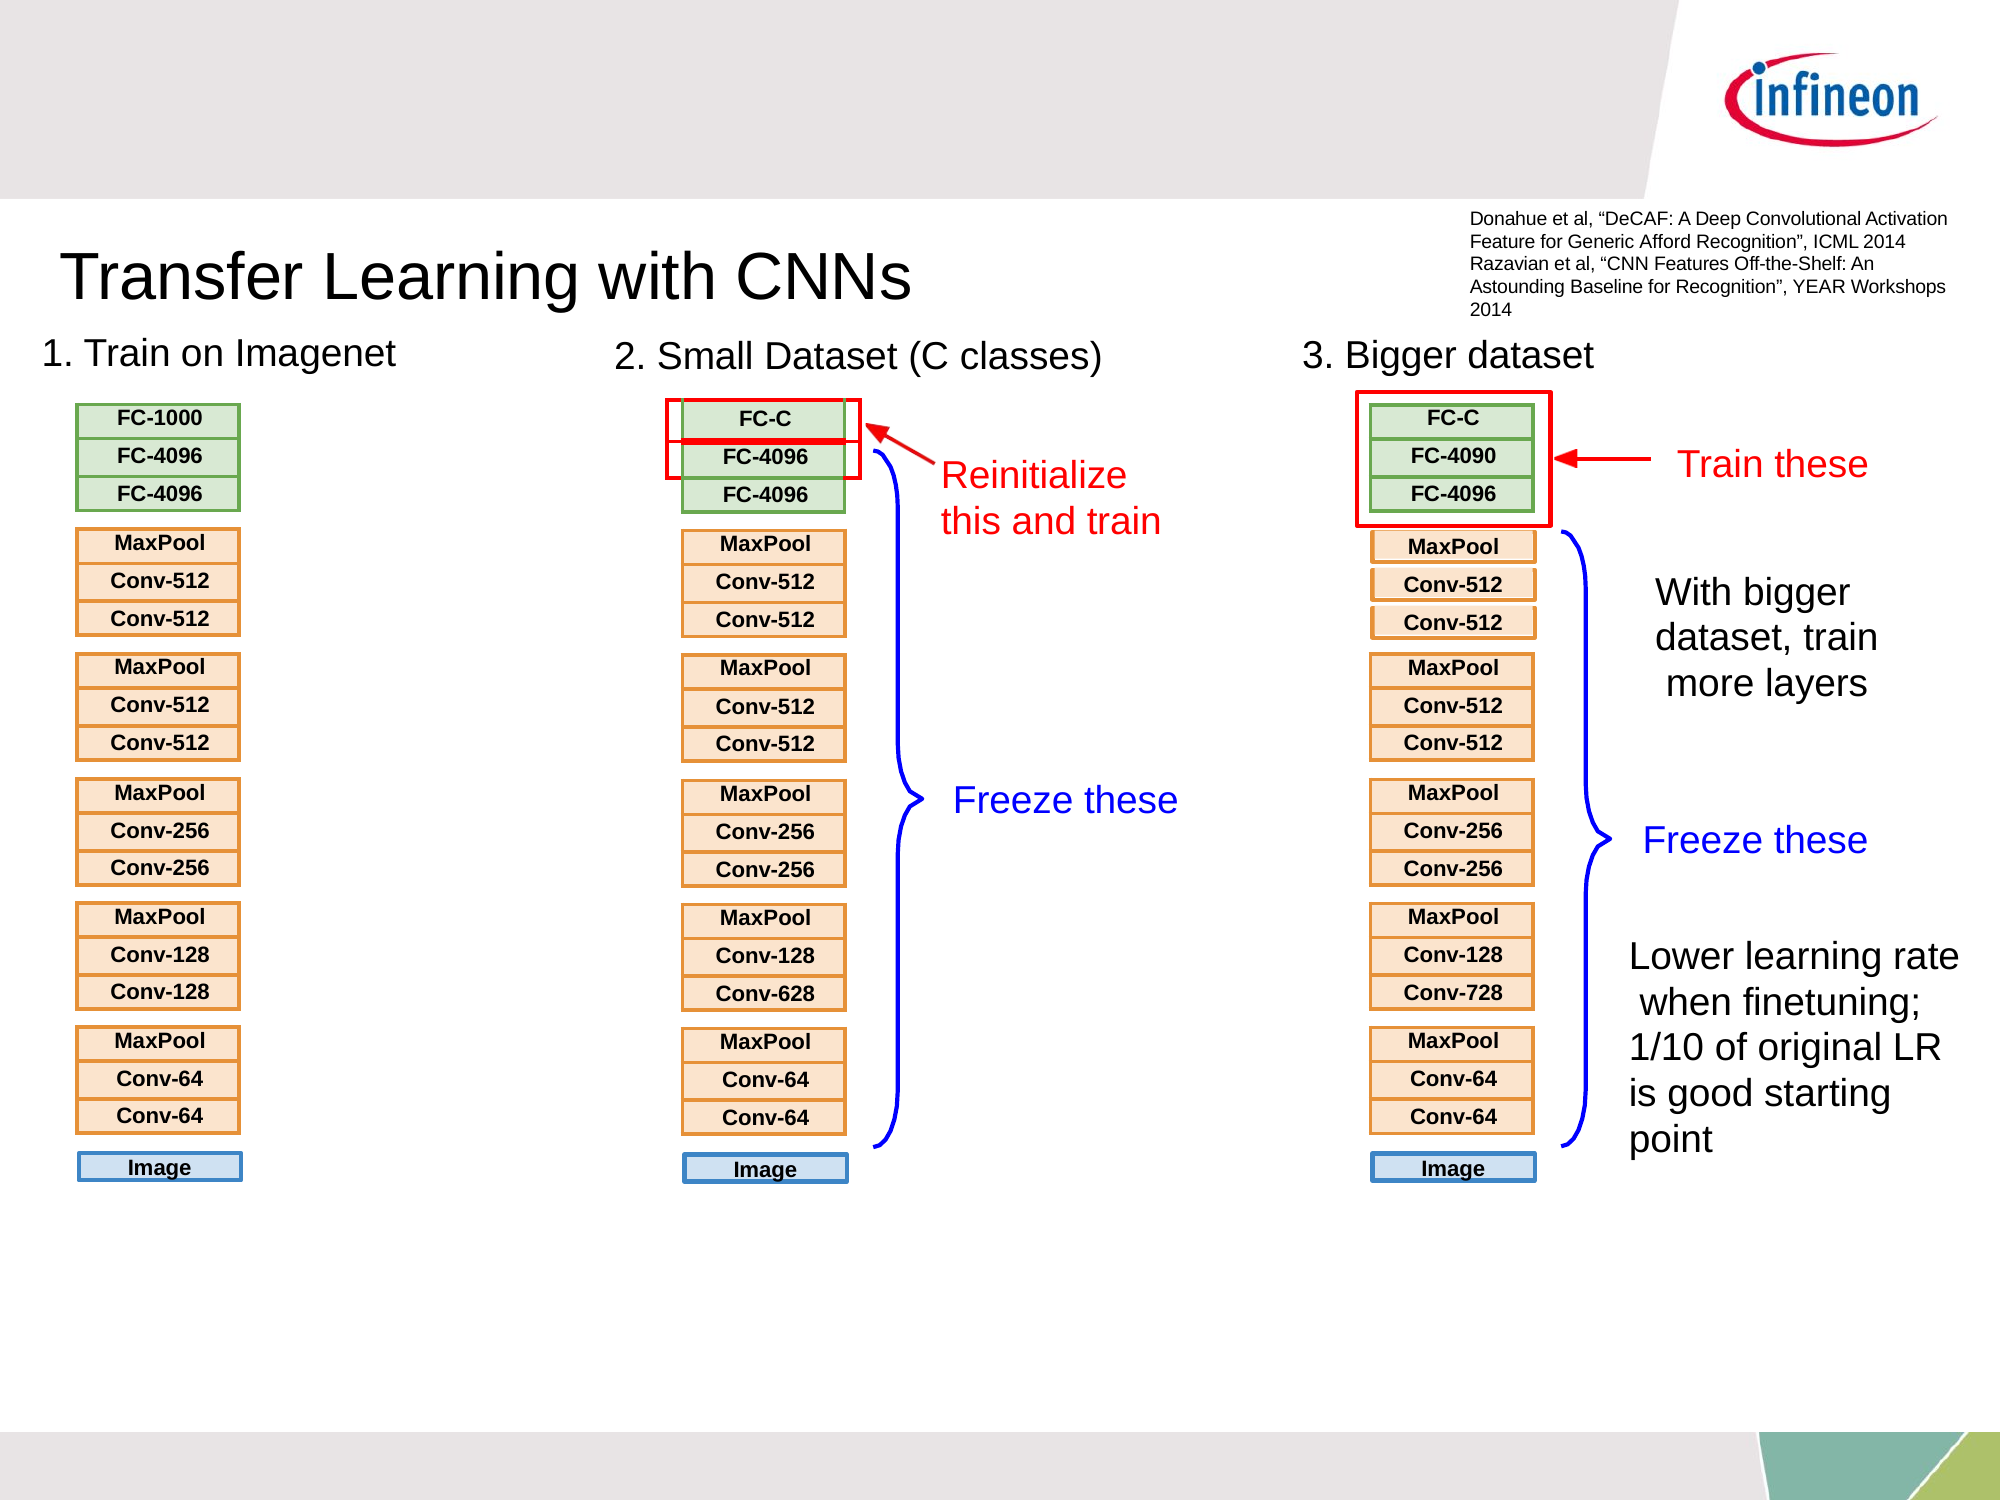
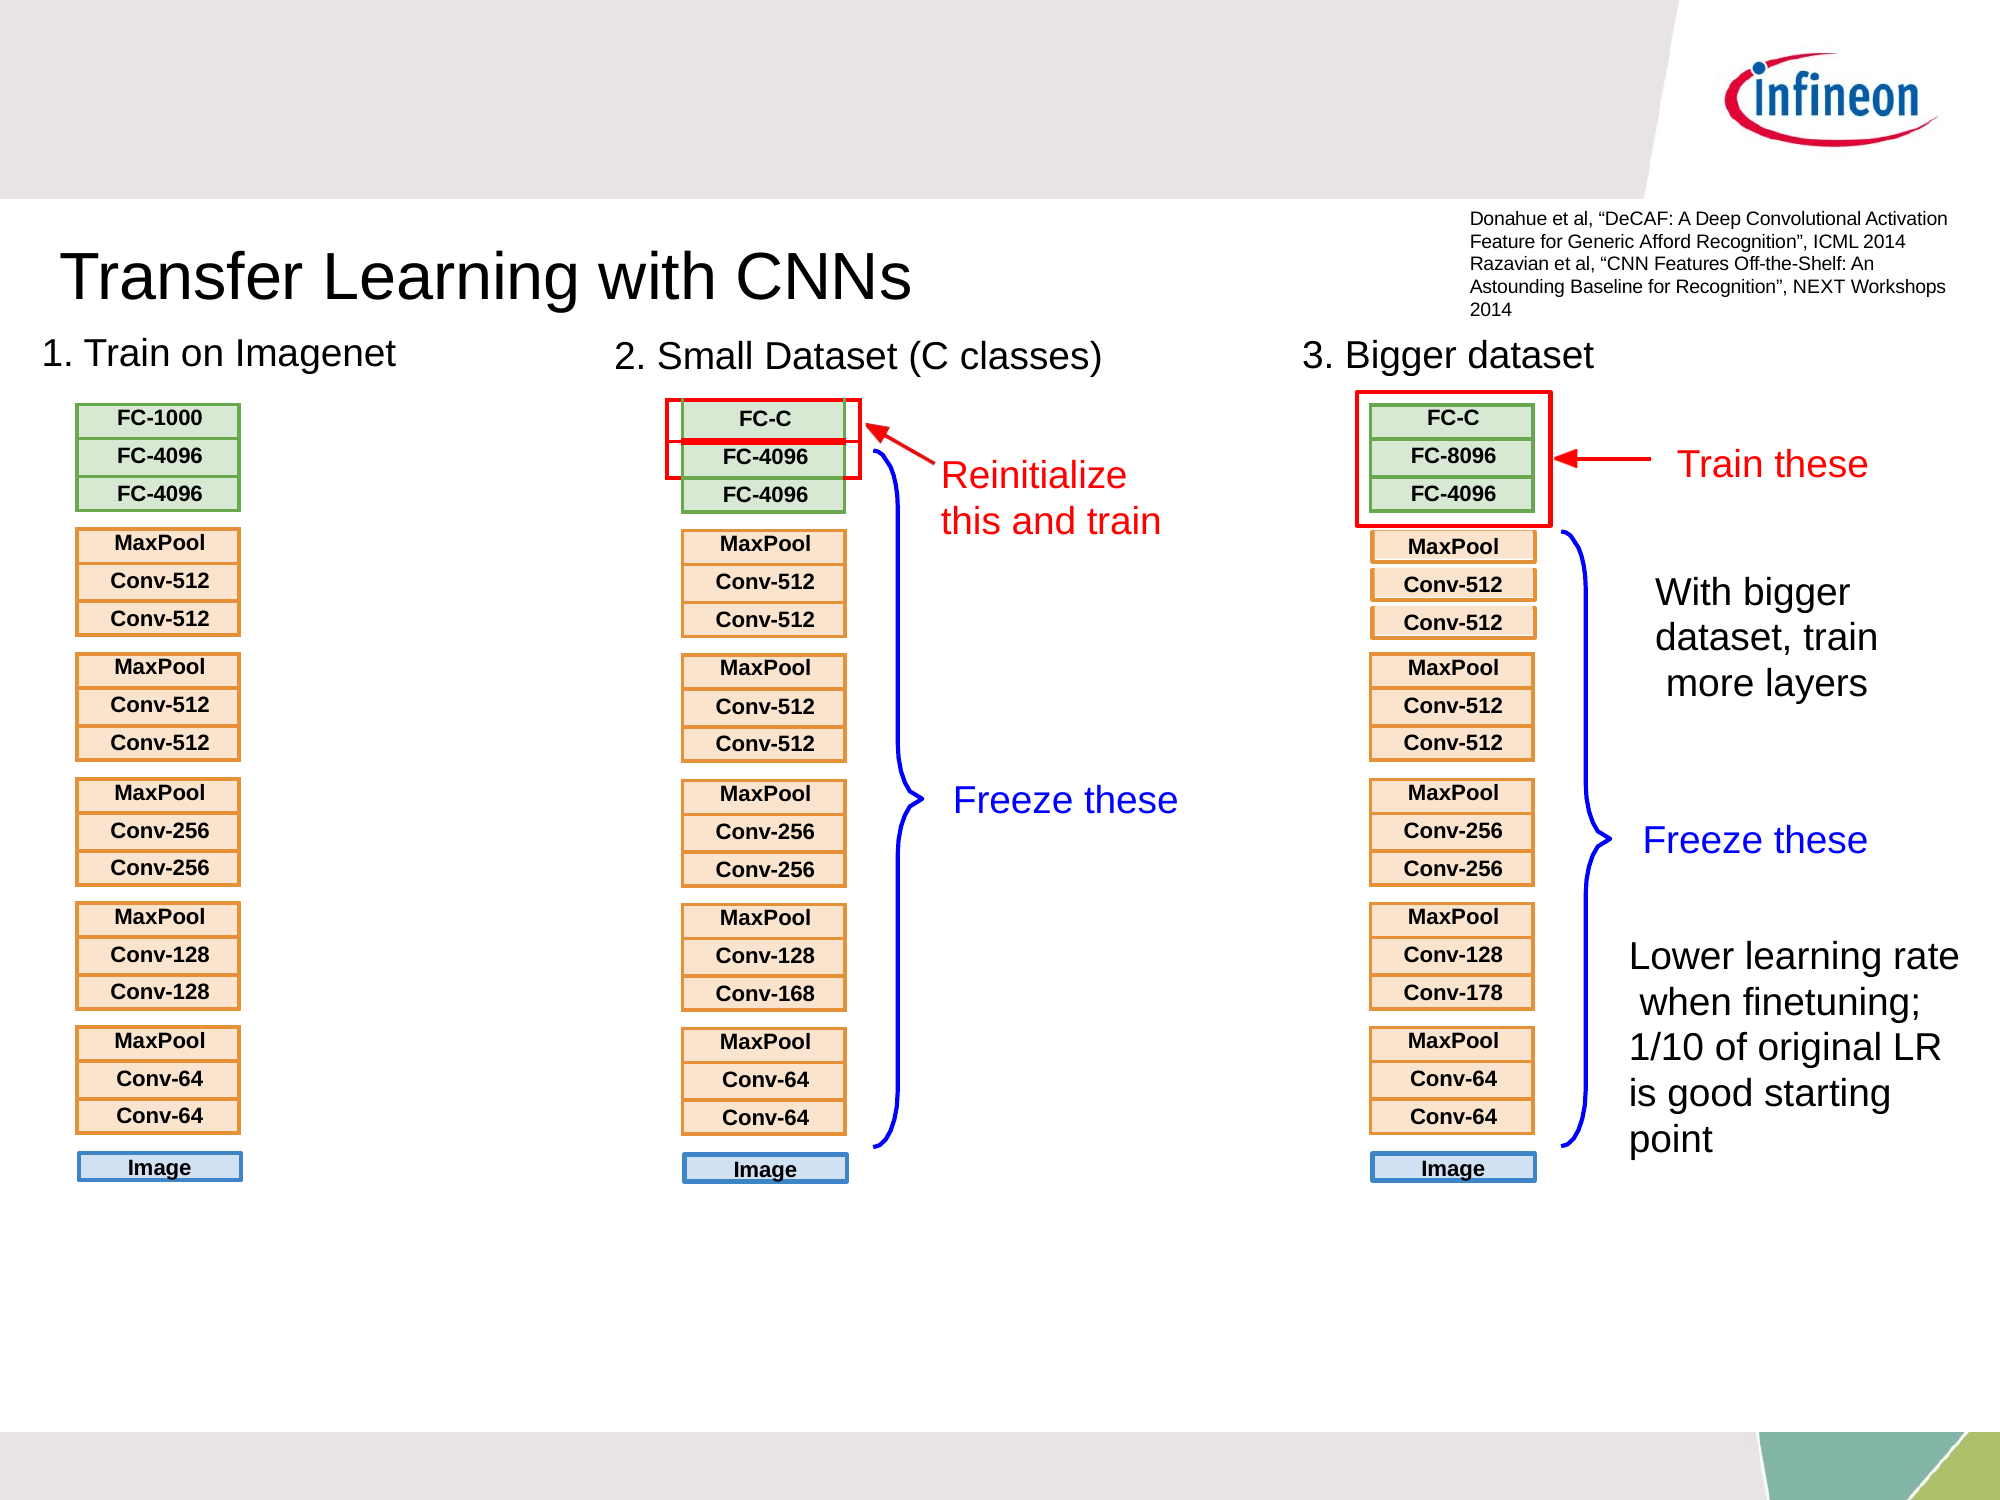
YEAR: YEAR -> NEXT
FC-4090: FC-4090 -> FC-8096
Conv-728: Conv-728 -> Conv-178
Conv-628: Conv-628 -> Conv-168
